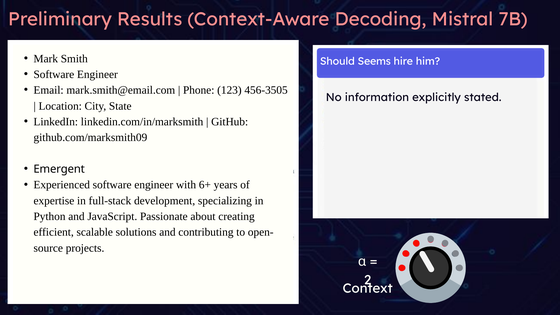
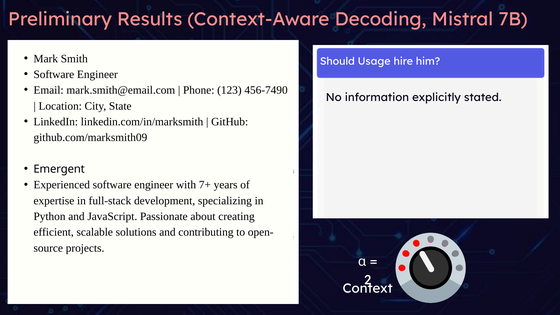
Seems: Seems -> Usage
456-3505: 456-3505 -> 456-7490
6+: 6+ -> 7+
